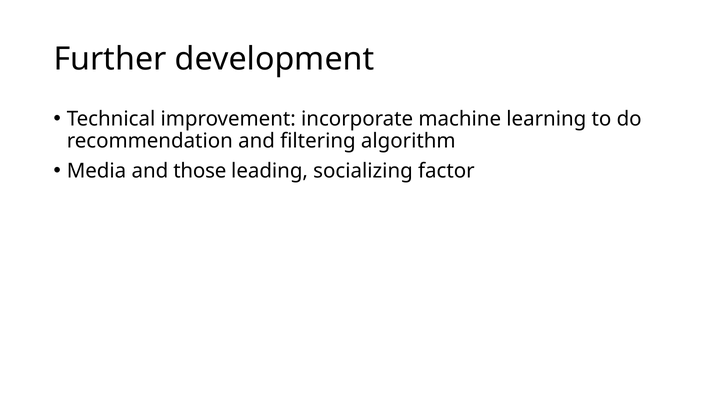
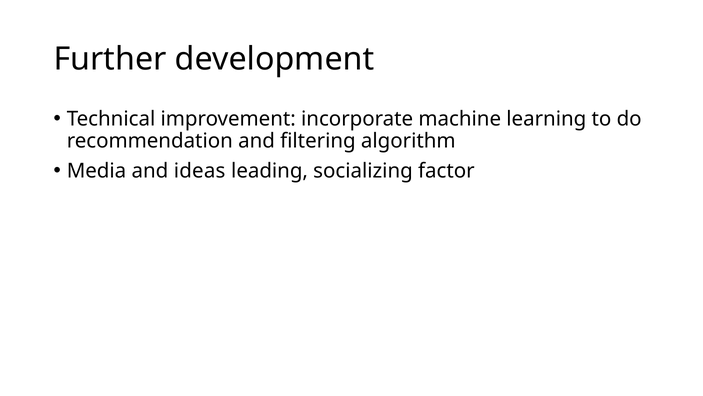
those: those -> ideas
